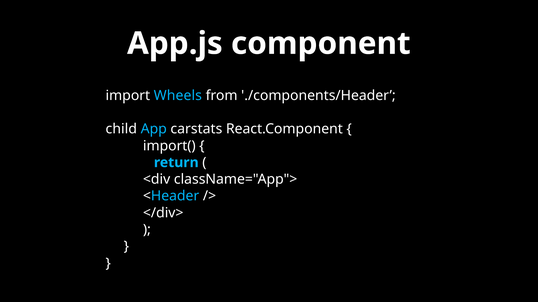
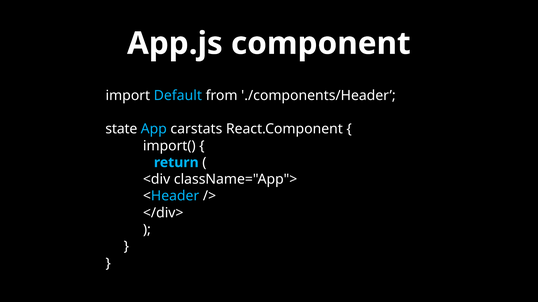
Wheels: Wheels -> Default
child: child -> state
